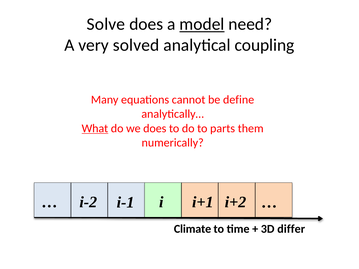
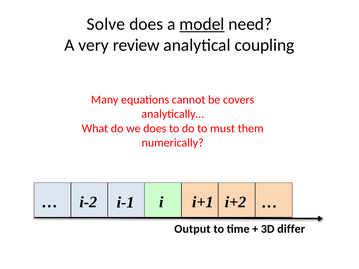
solved: solved -> review
define: define -> covers
What underline: present -> none
parts: parts -> must
Climate: Climate -> Output
